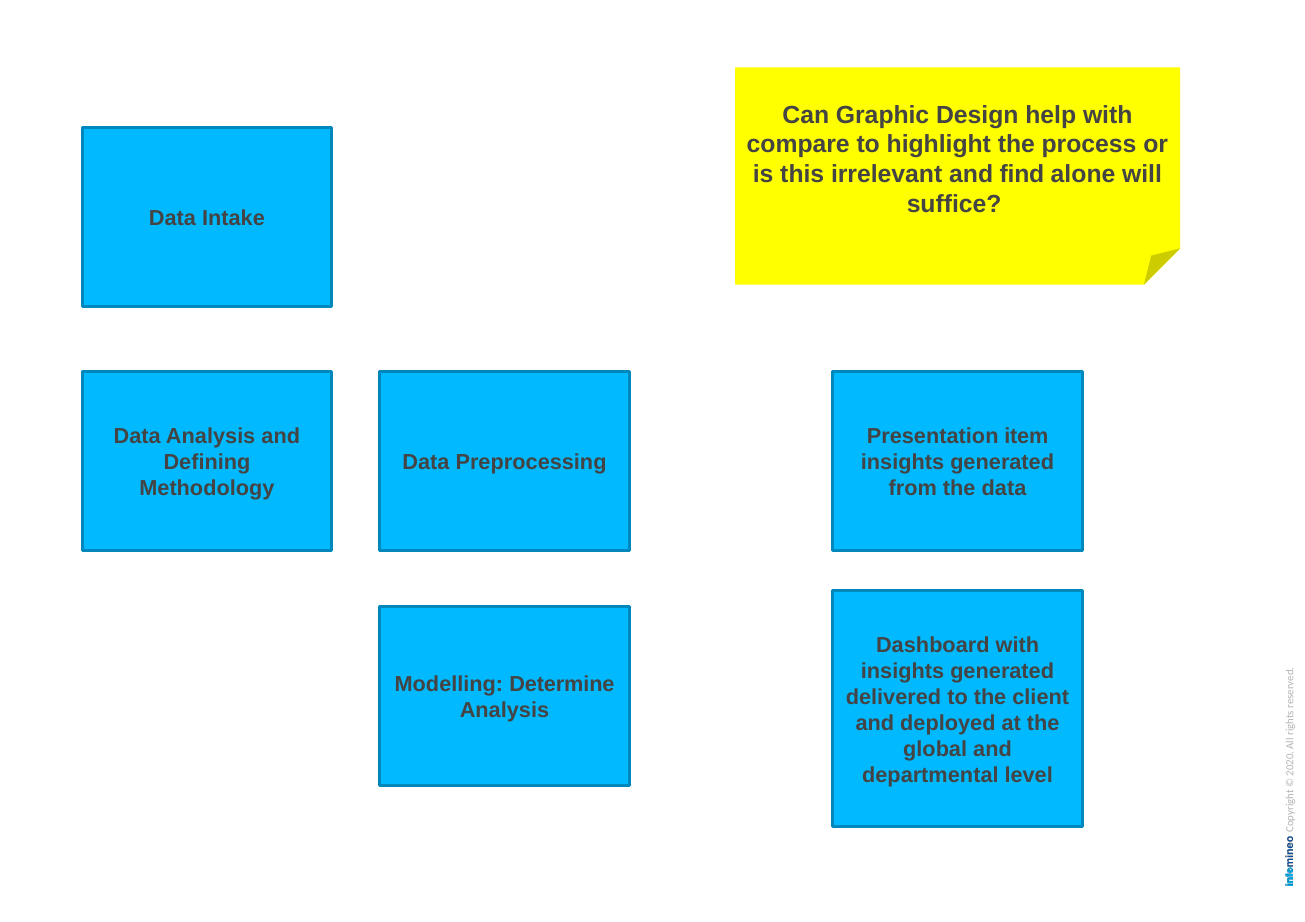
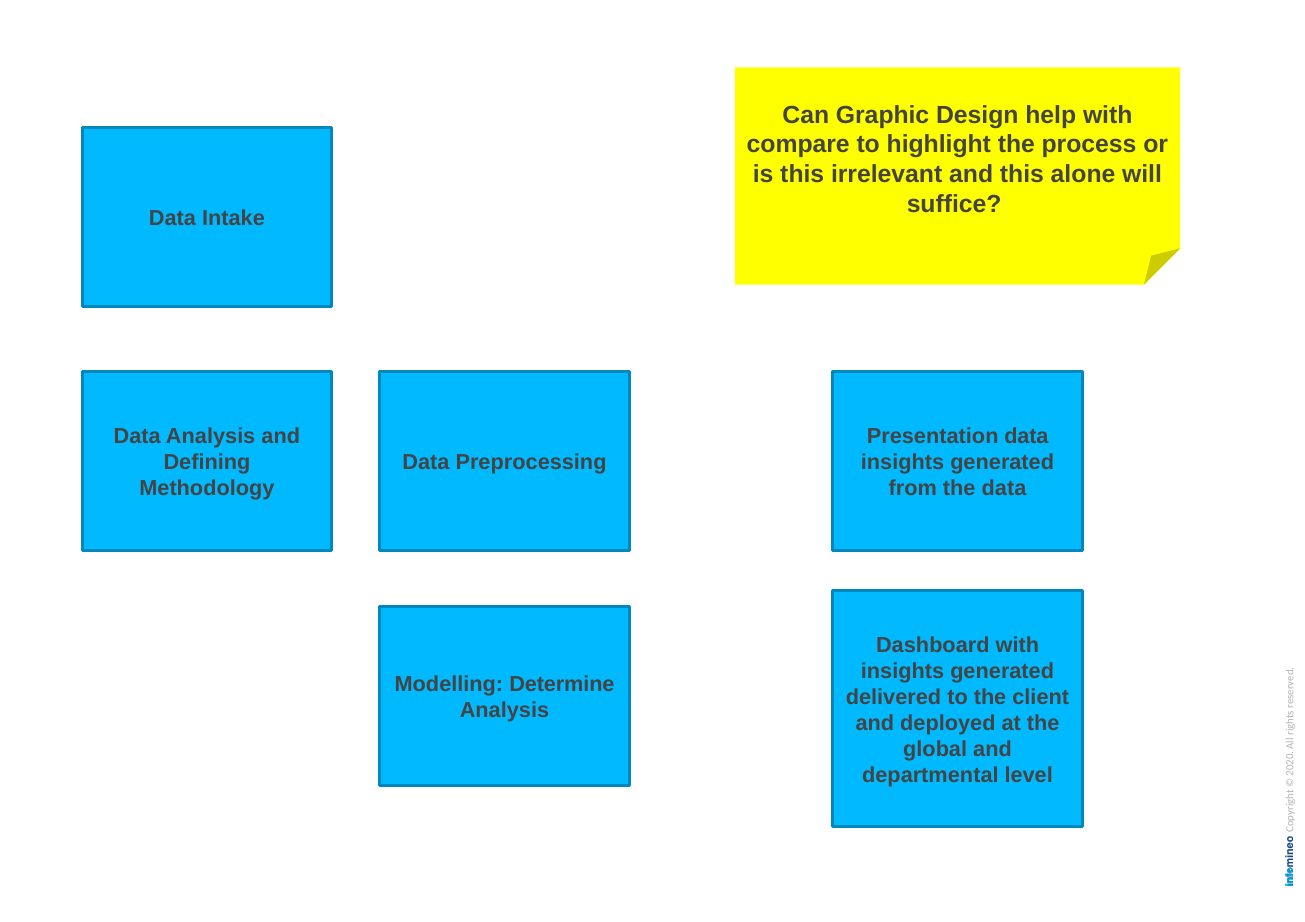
and find: find -> this
Presentation item: item -> data
